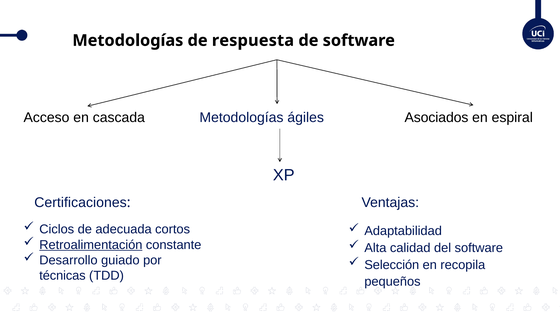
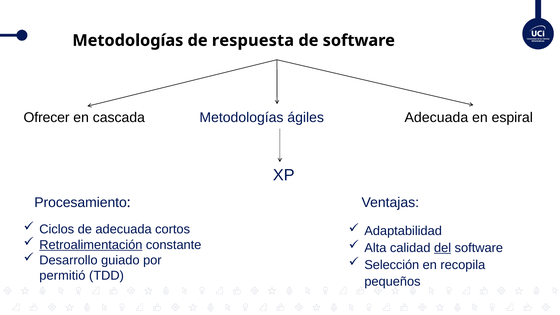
Acceso: Acceso -> Ofrecer
ágiles Asociados: Asociados -> Adecuada
Certificaciones: Certificaciones -> Procesamiento
del underline: none -> present
técnicas: técnicas -> permitió
